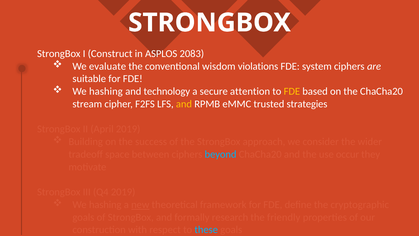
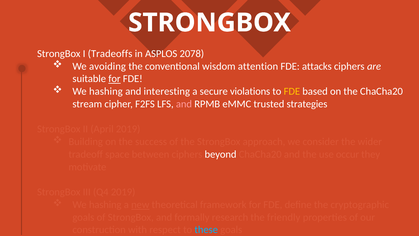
Construct: Construct -> Tradeoffs
2083: 2083 -> 2078
evaluate: evaluate -> avoiding
violations: violations -> attention
system: system -> attacks
for at (114, 79) underline: none -> present
technology: technology -> interesting
attention: attention -> violations
and at (184, 104) colour: yellow -> pink
beyond colour: light blue -> white
